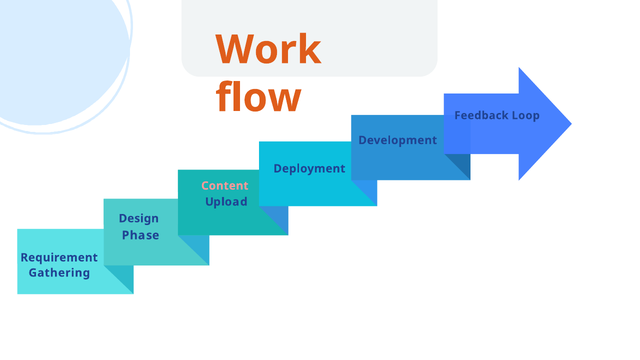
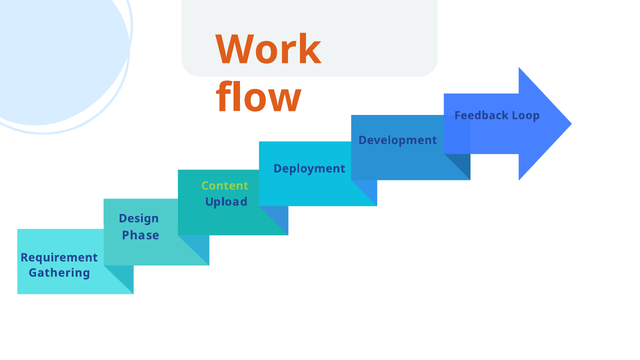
Content colour: pink -> light green
